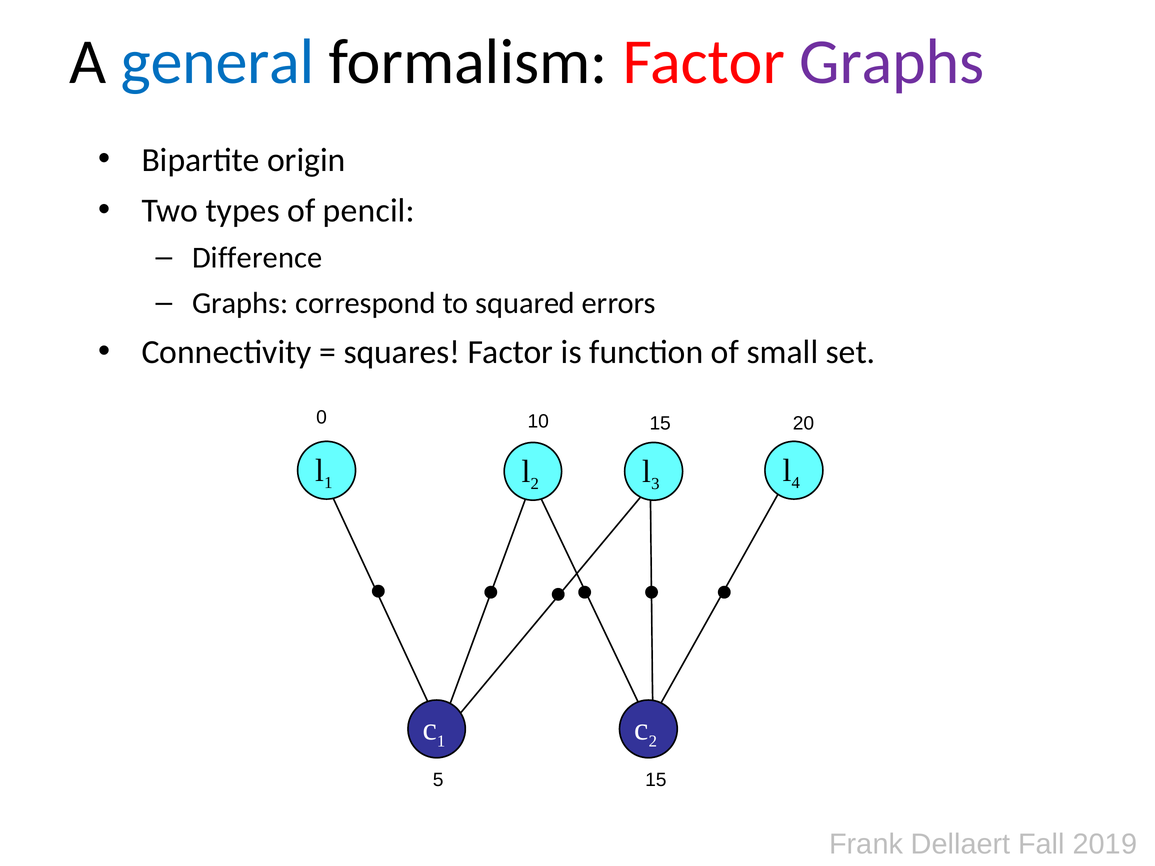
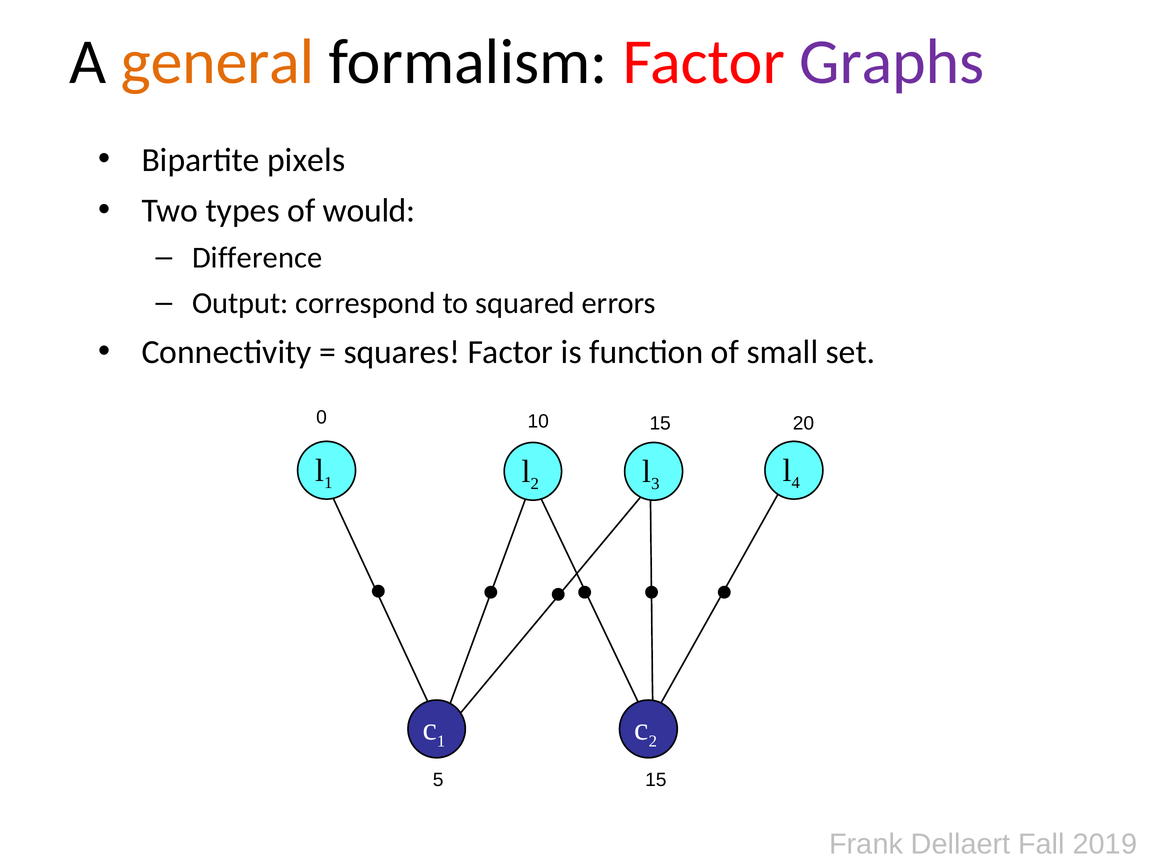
general colour: blue -> orange
origin: origin -> pixels
pencil: pencil -> would
Graphs at (240, 303): Graphs -> Output
